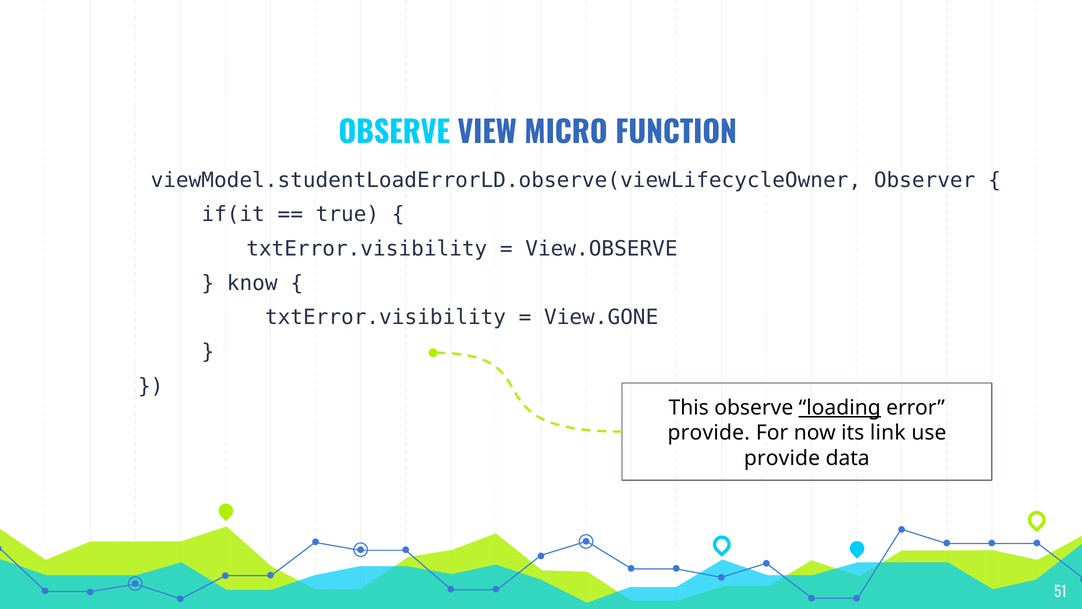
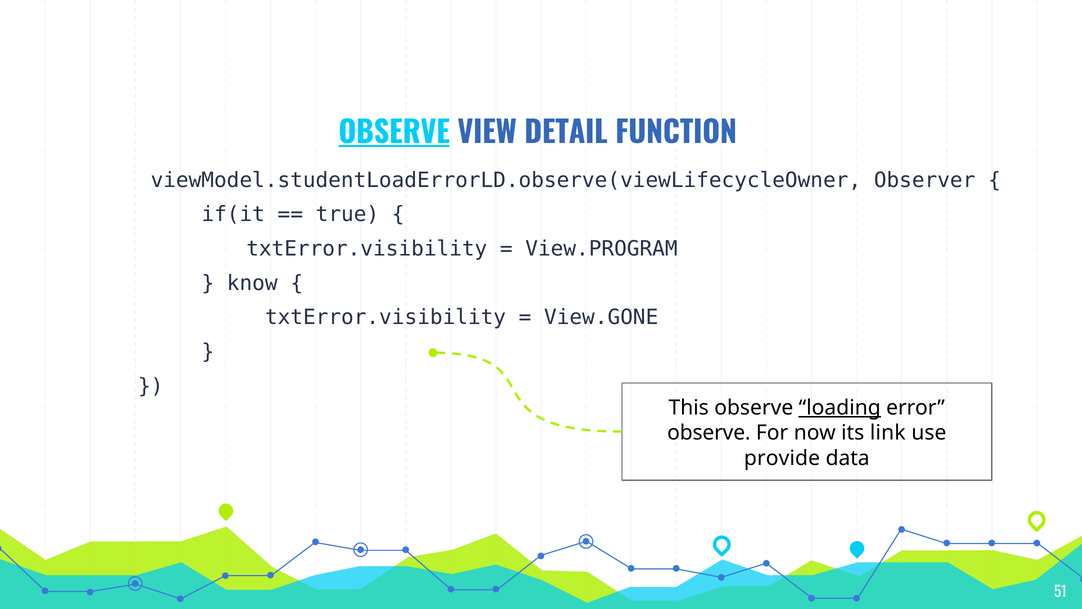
OBSERVE at (394, 133) underline: none -> present
MICRO: MICRO -> DETAIL
View.OBSERVE: View.OBSERVE -> View.PROGRAM
provide at (709, 433): provide -> observe
